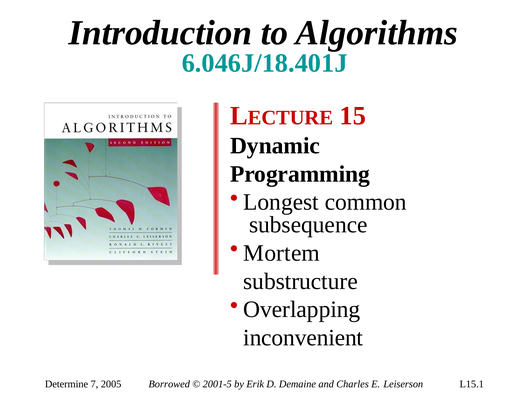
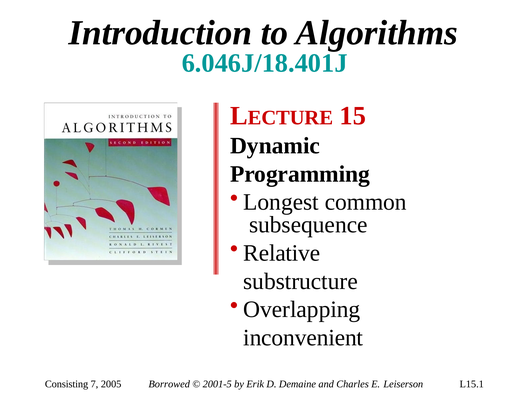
Mortem: Mortem -> Relative
Determine: Determine -> Consisting
